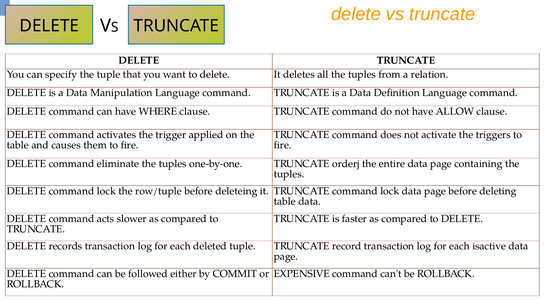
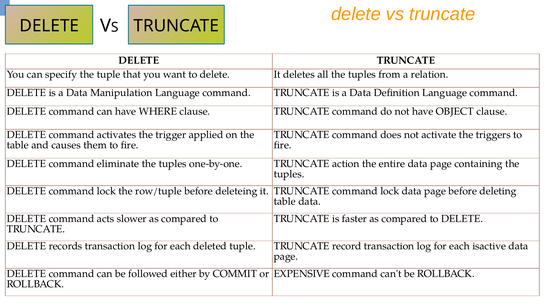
ALLOW: ALLOW -> OBJECT
orderj: orderj -> action
